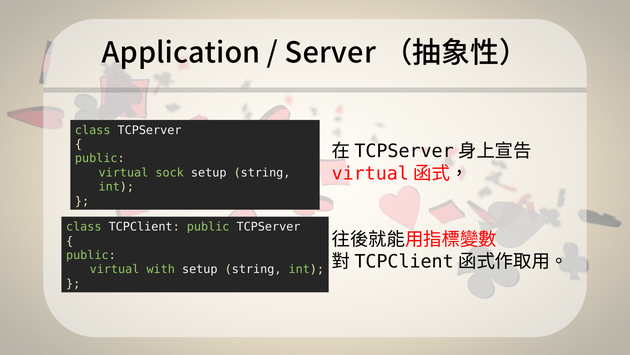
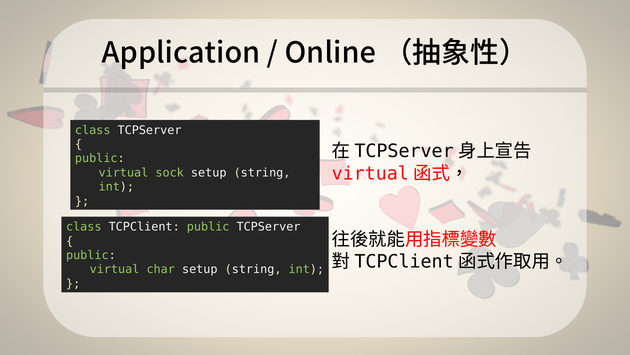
Server: Server -> Online
with: with -> char
